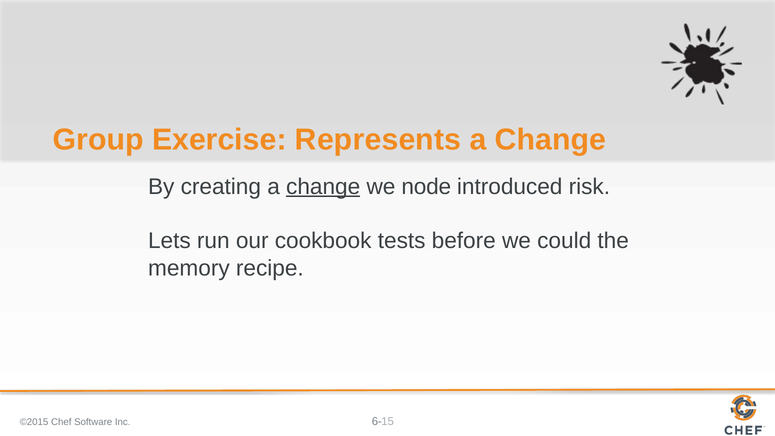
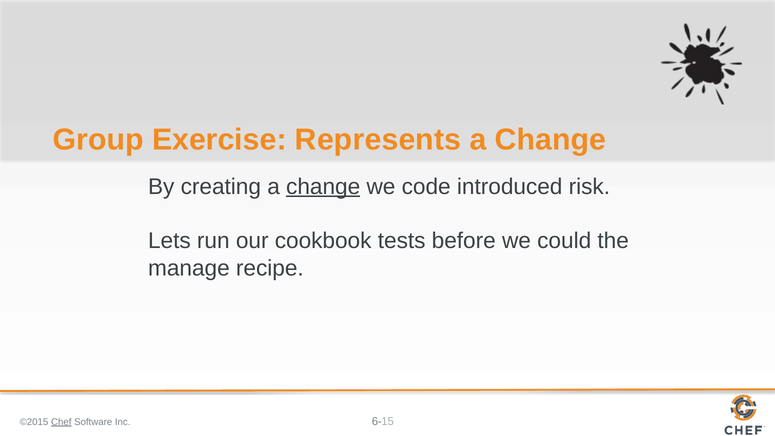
node: node -> code
memory: memory -> manage
Chef underline: none -> present
